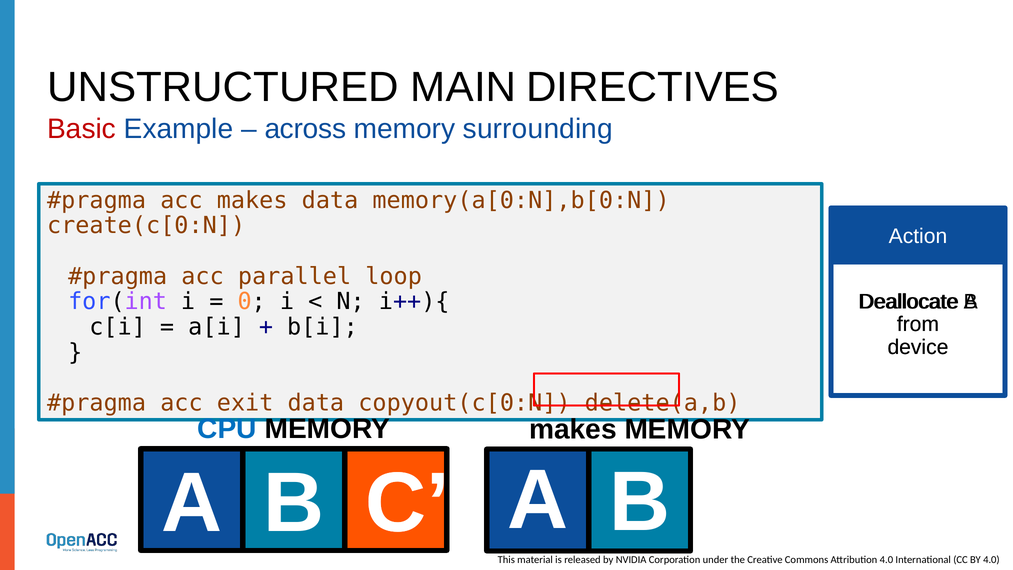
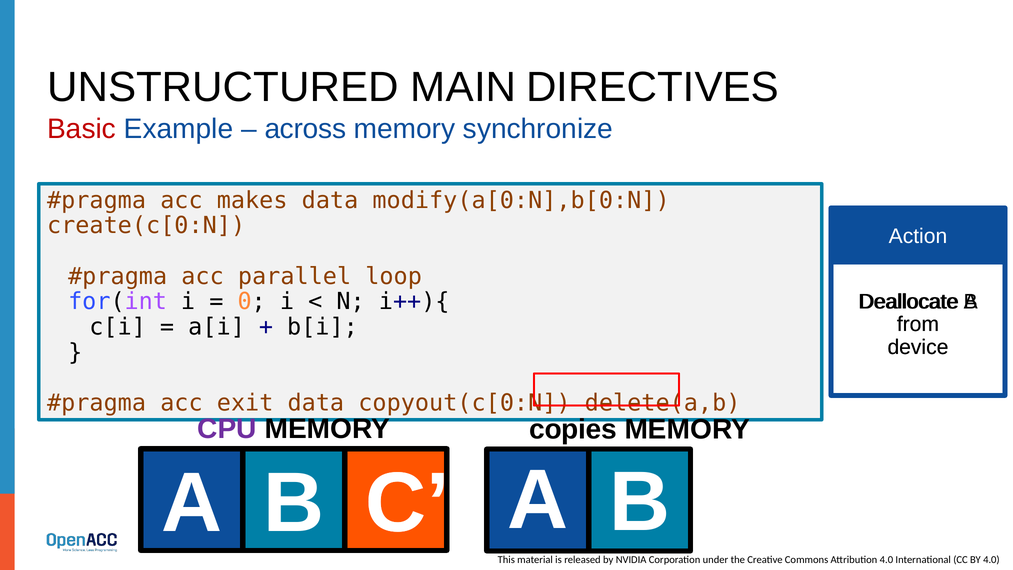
surrounding: surrounding -> synchronize
memory(a[0:N],b[0:N: memory(a[0:N],b[0:N -> modify(a[0:N],b[0:N
CPU colour: blue -> purple
makes at (573, 429): makes -> copies
